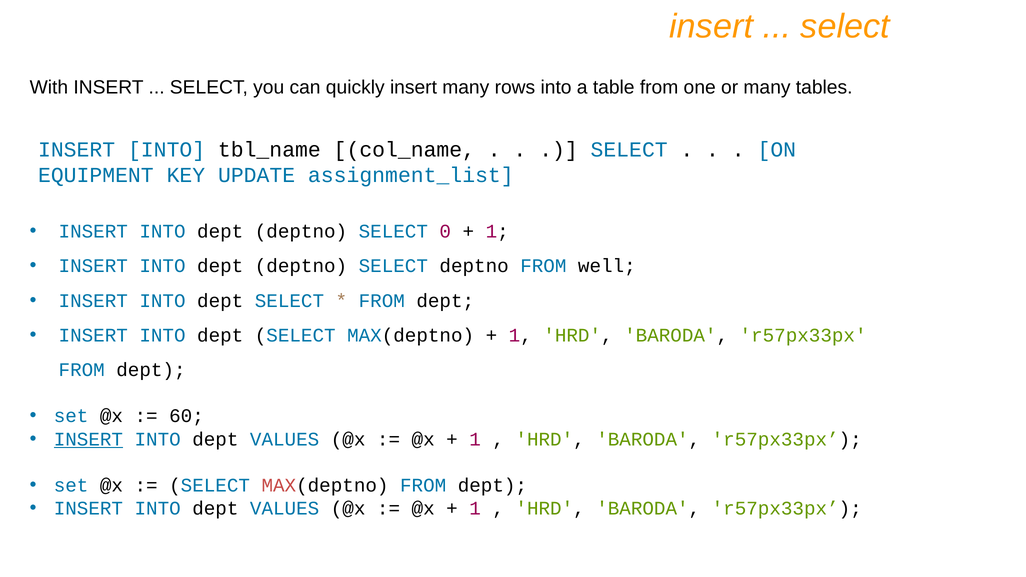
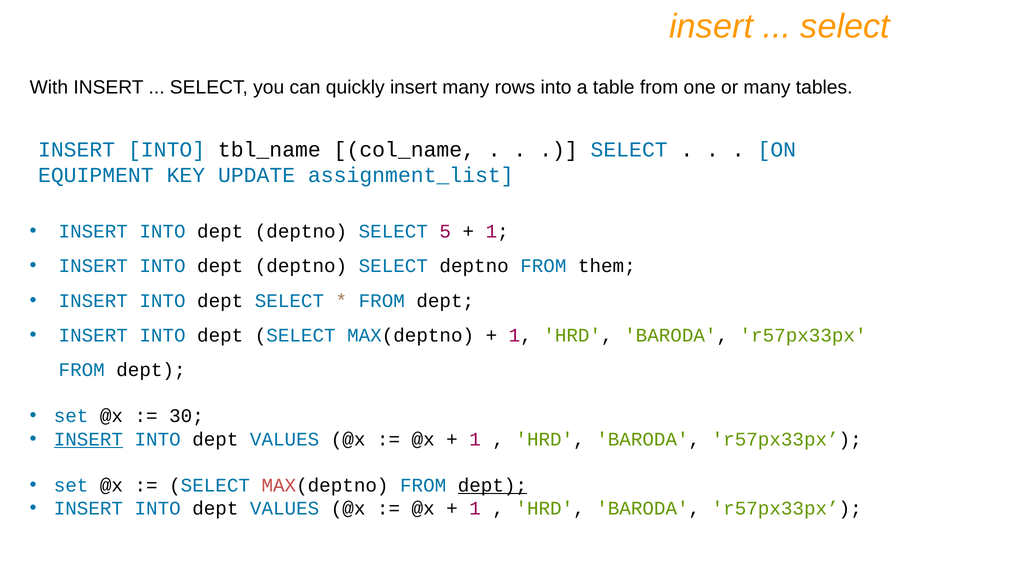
0: 0 -> 5
well: well -> them
60: 60 -> 30
dept at (492, 485) underline: none -> present
